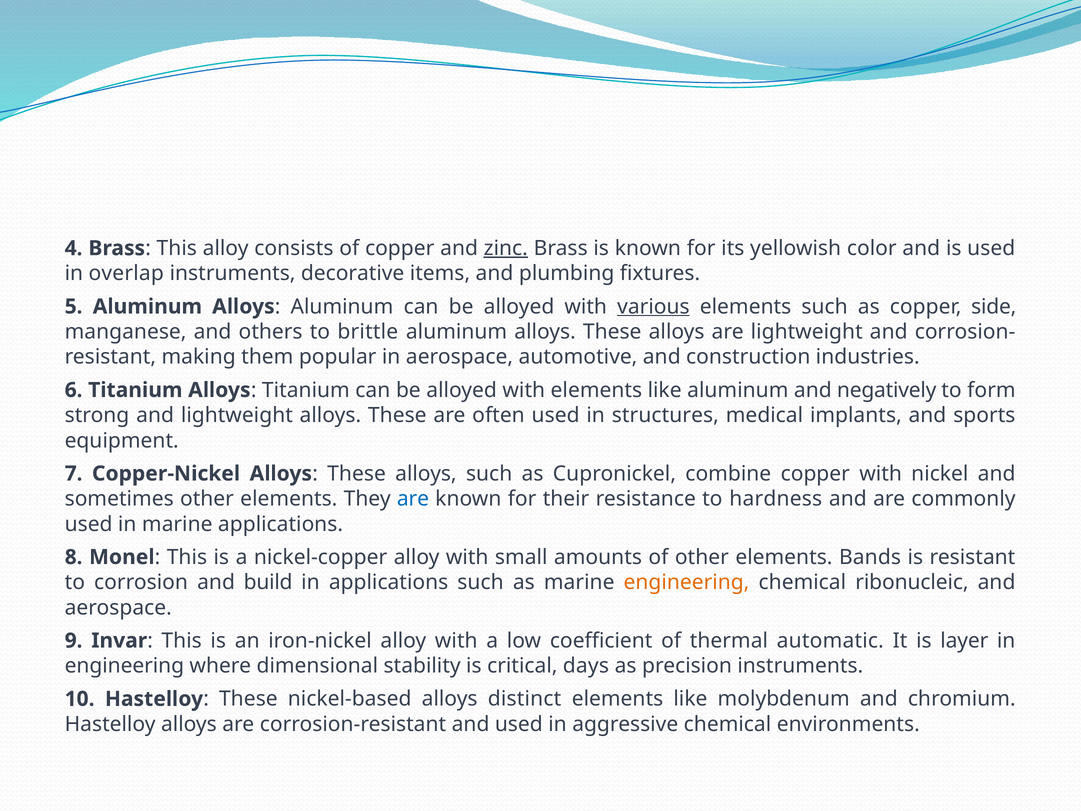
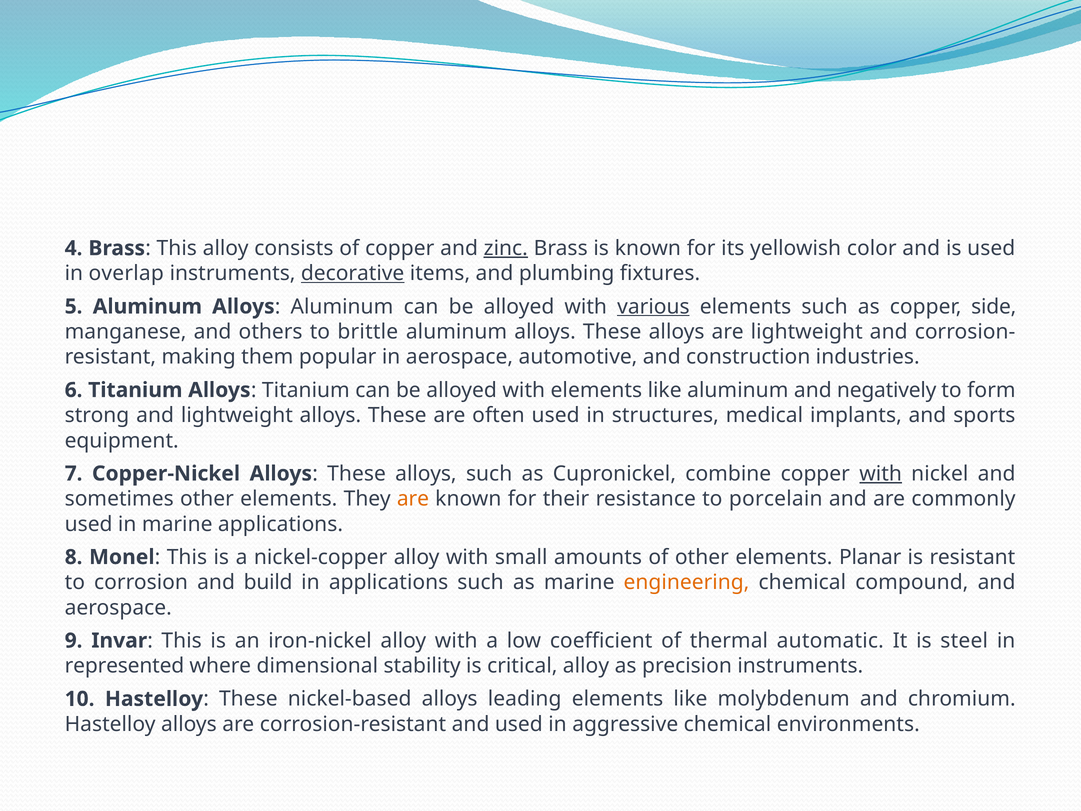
decorative underline: none -> present
with at (881, 473) underline: none -> present
are at (413, 499) colour: blue -> orange
hardness: hardness -> porcelain
Bands: Bands -> Planar
ribonucleic: ribonucleic -> compound
layer: layer -> steel
engineering at (124, 666): engineering -> represented
critical days: days -> alloy
distinct: distinct -> leading
